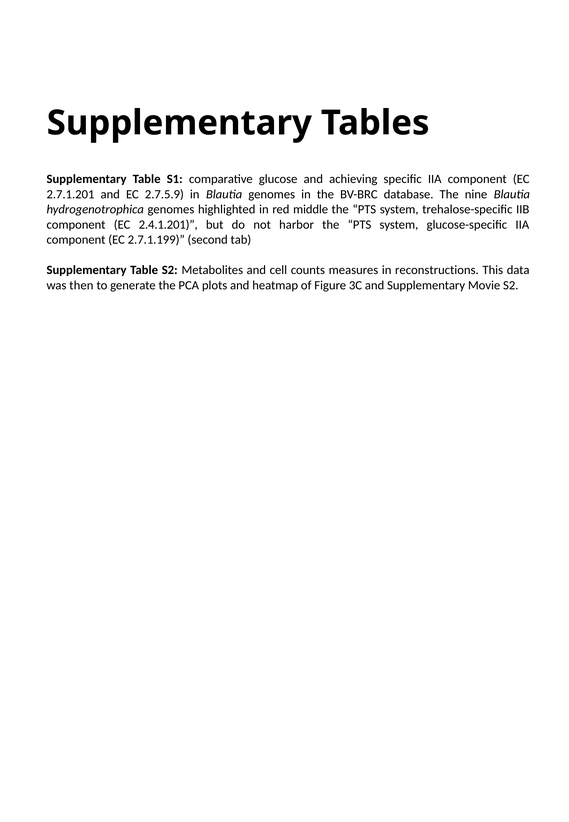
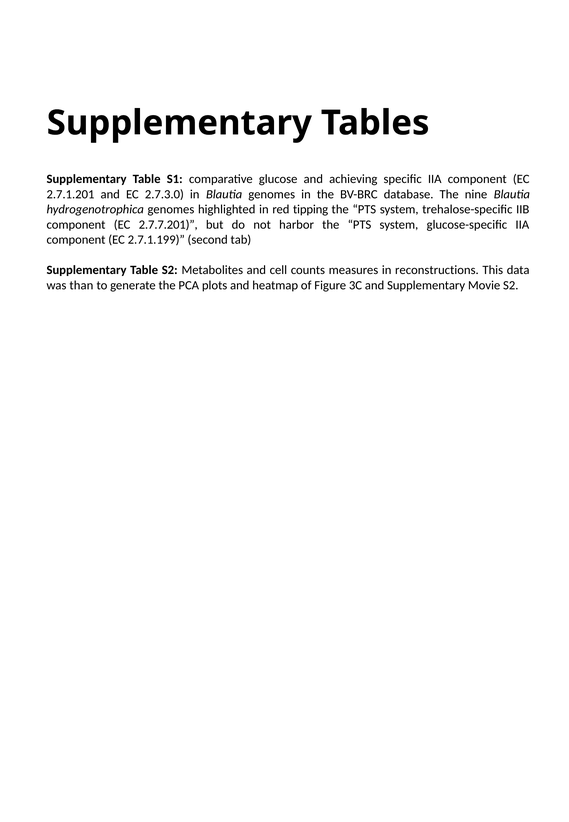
2.7.5.9: 2.7.5.9 -> 2.7.3.0
middle: middle -> tipping
2.4.1.201: 2.4.1.201 -> 2.7.7.201
then: then -> than
